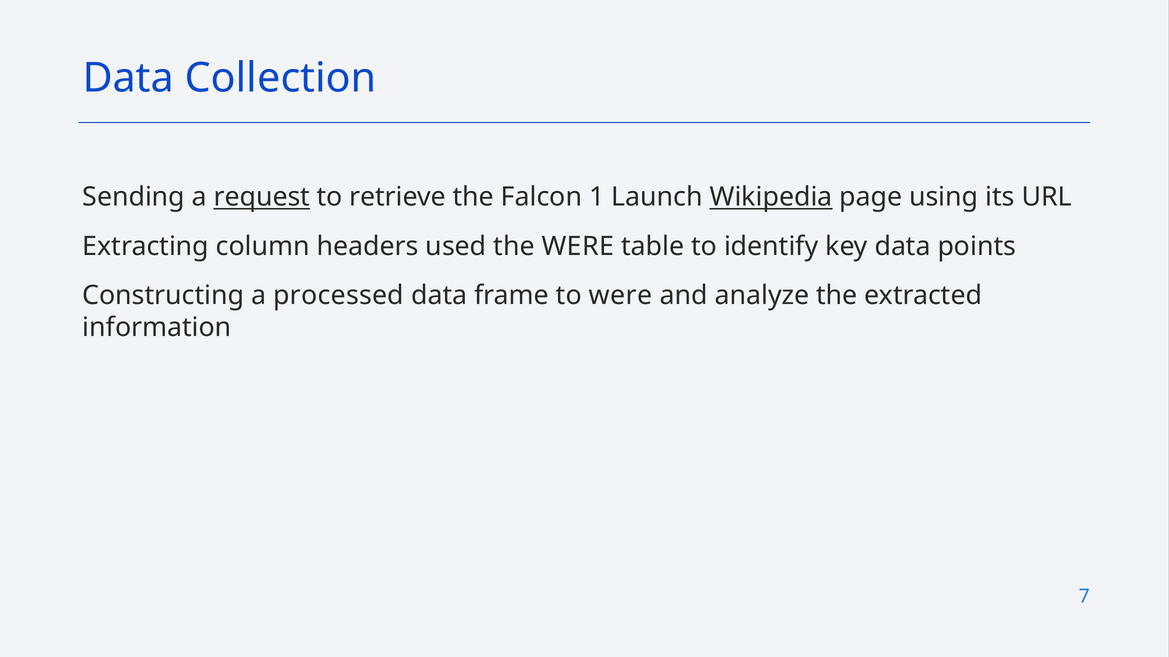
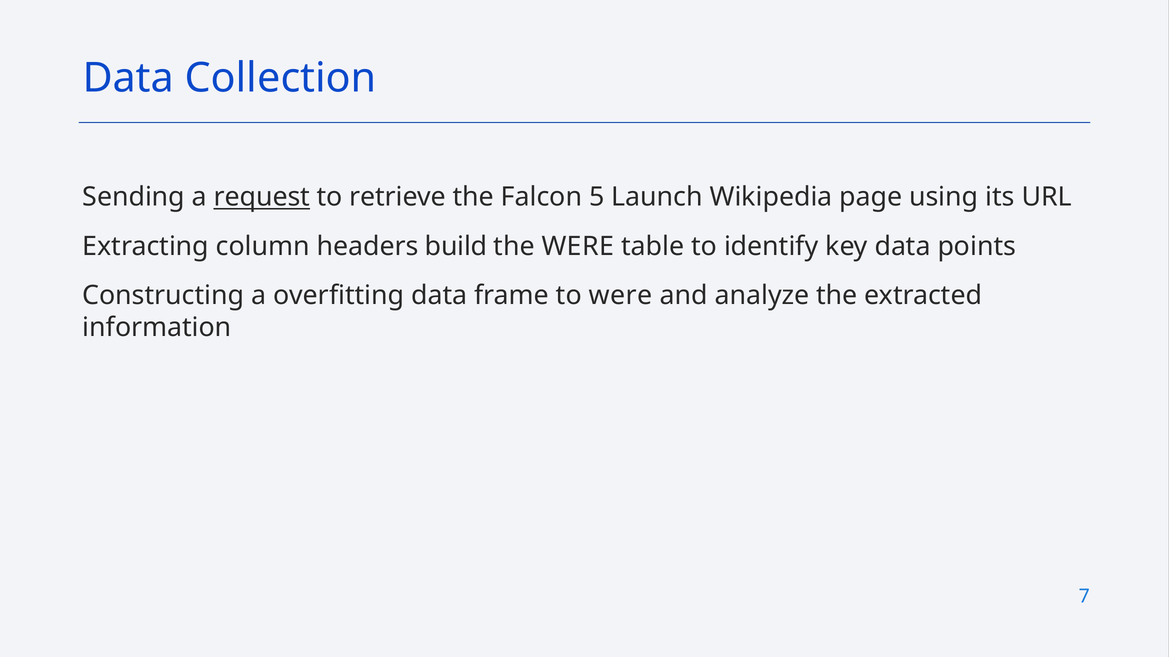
1: 1 -> 5
Wikipedia underline: present -> none
used: used -> build
processed: processed -> overfitting
